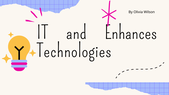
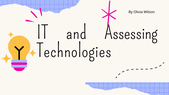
Enhances: Enhances -> Assessing
